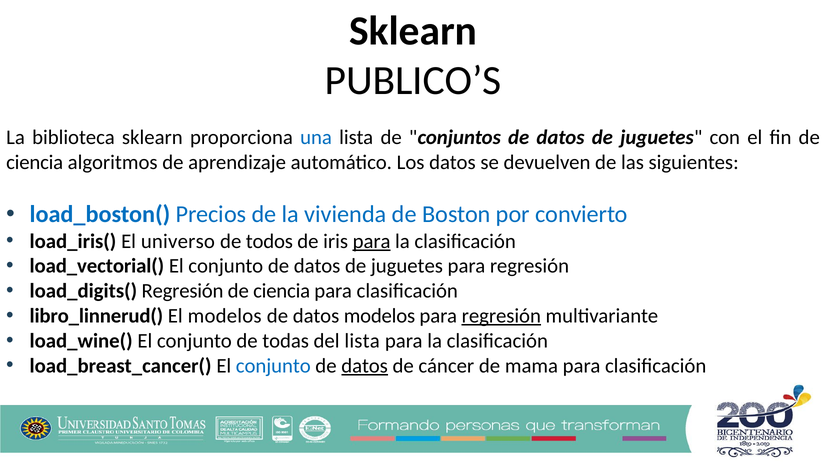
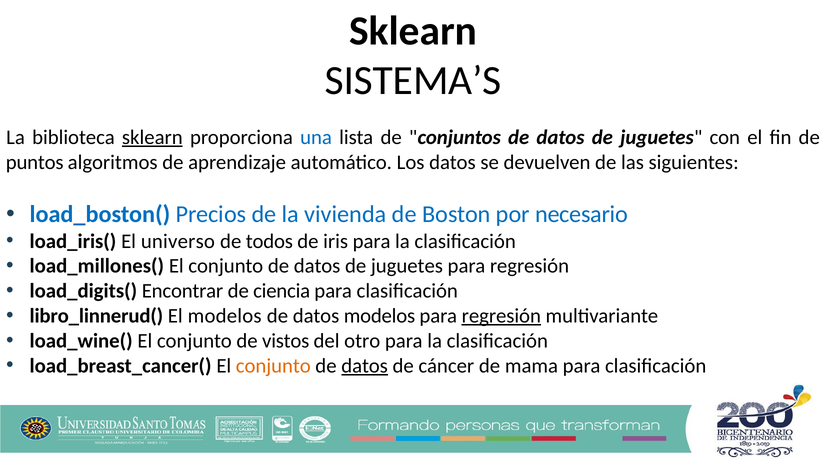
PUBLICO’S: PUBLICO’S -> SISTEMA’S
sklearn at (152, 138) underline: none -> present
ciencia at (35, 162): ciencia -> puntos
convierto: convierto -> necesario
para at (372, 241) underline: present -> none
load_vectorial(: load_vectorial( -> load_millones(
load_digits( Regresión: Regresión -> Encontrar
todas: todas -> vistos
del lista: lista -> otro
conjunto at (273, 366) colour: blue -> orange
